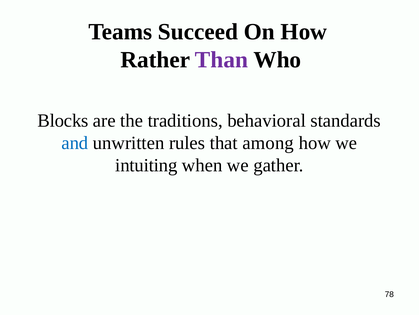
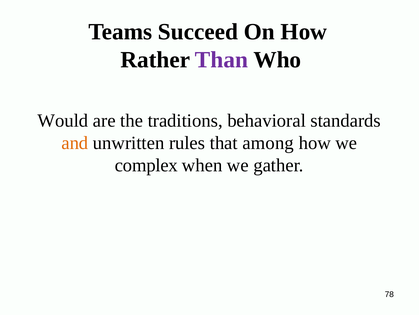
Blocks: Blocks -> Would
and colour: blue -> orange
intuiting: intuiting -> complex
